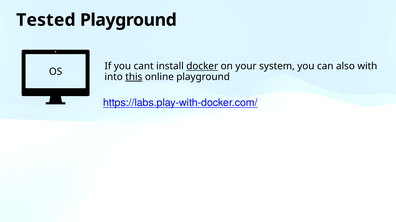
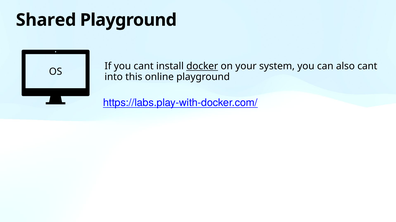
Tested: Tested -> Shared
also with: with -> cant
this underline: present -> none
